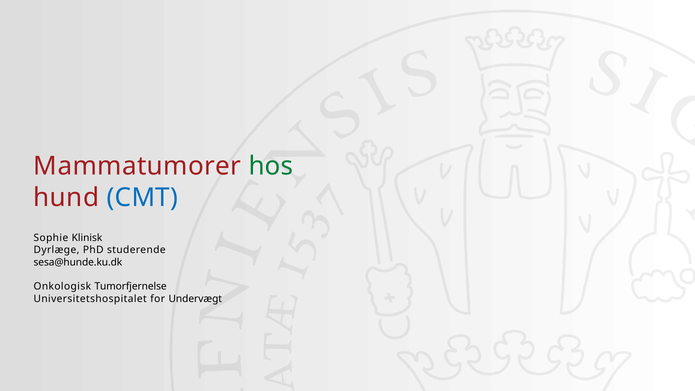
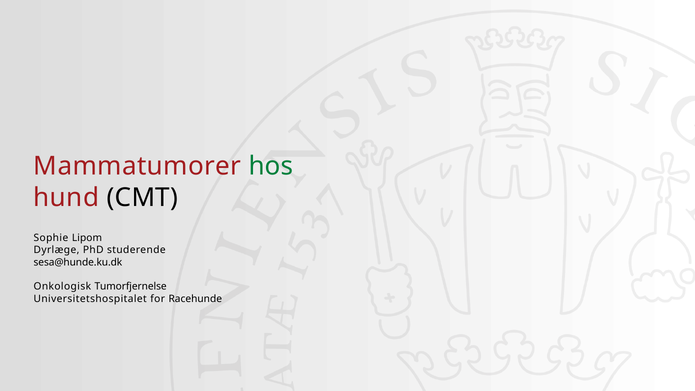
CMT colour: blue -> black
Klinisk: Klinisk -> Lipom
Undervægt: Undervægt -> Racehunde
